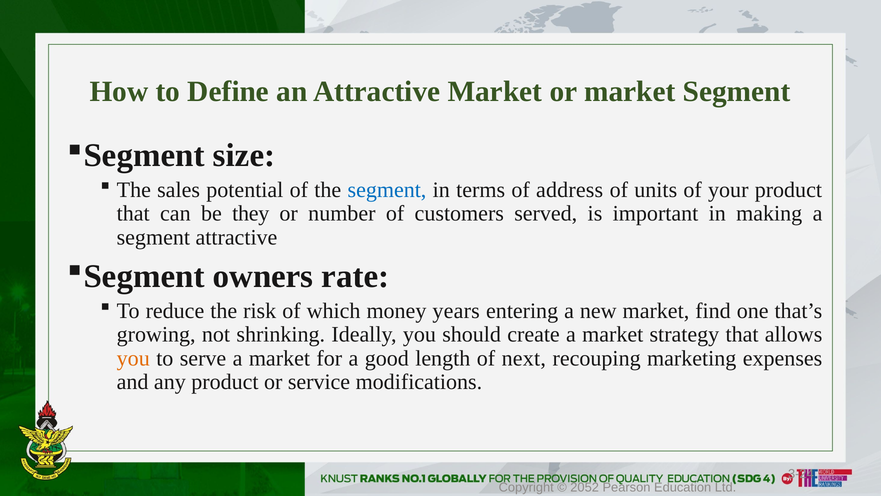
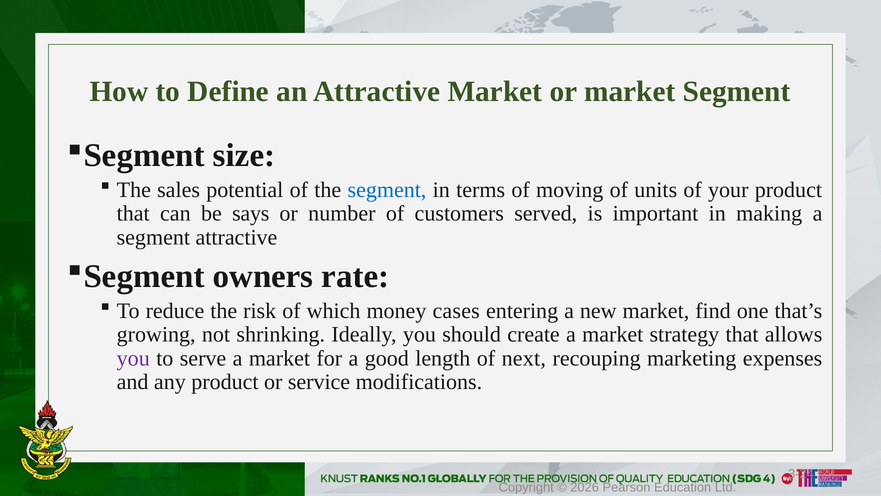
address: address -> moving
they: they -> says
years: years -> cases
you at (133, 358) colour: orange -> purple
2052: 2052 -> 2026
